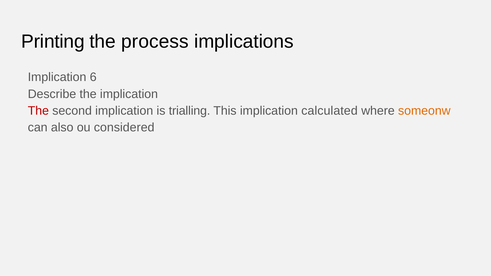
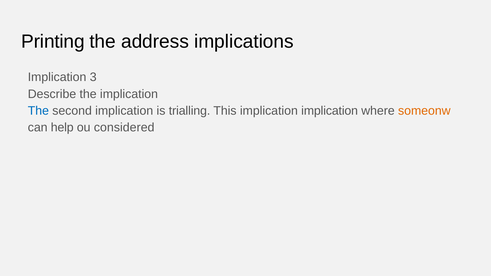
process: process -> address
6: 6 -> 3
The at (38, 111) colour: red -> blue
implication calculated: calculated -> implication
also: also -> help
